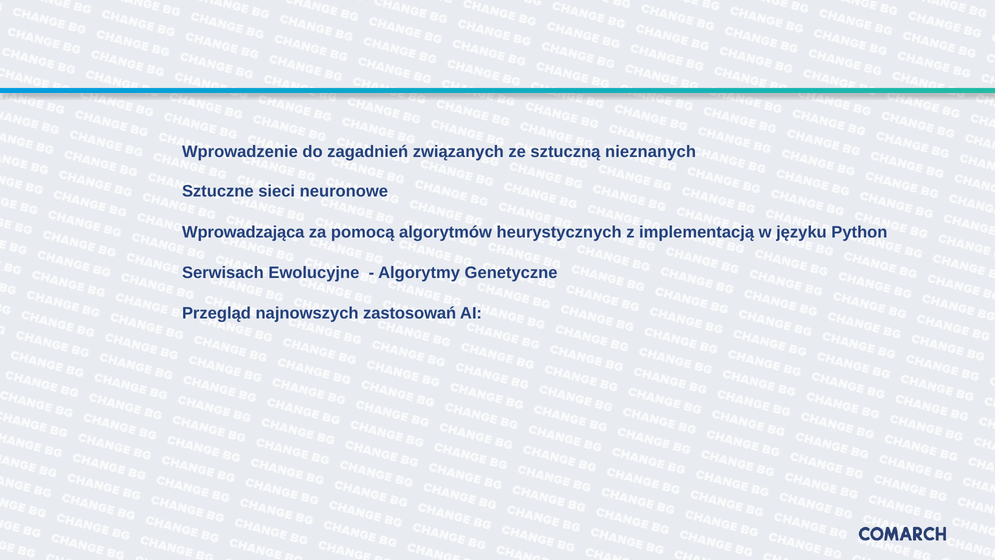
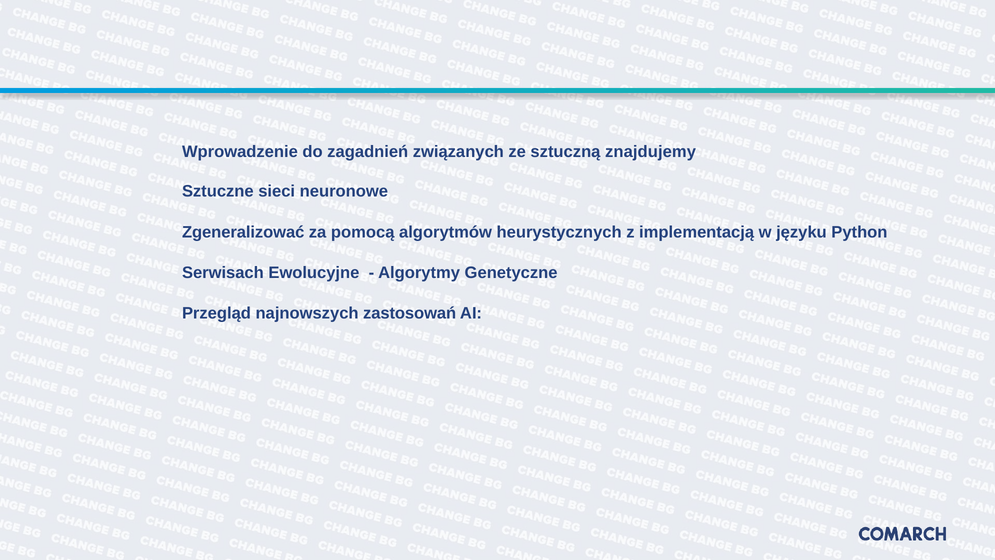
nieznanych: nieznanych -> znajdujemy
Wprowadzająca: Wprowadzająca -> Zgeneralizować
